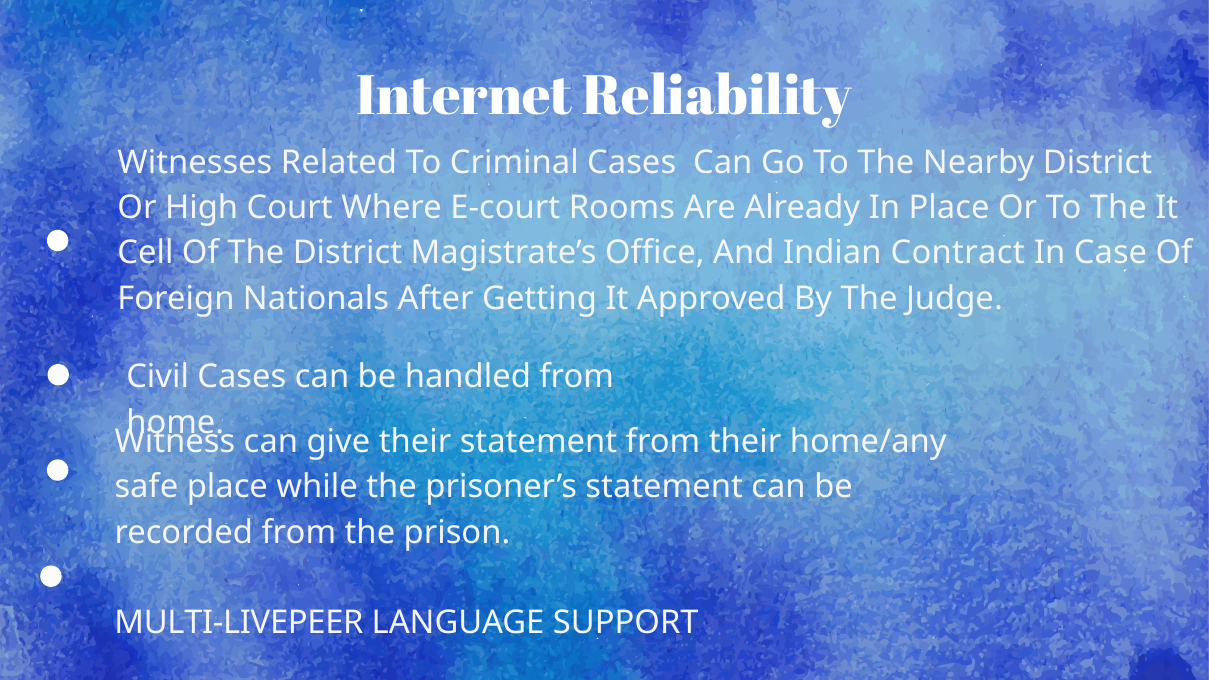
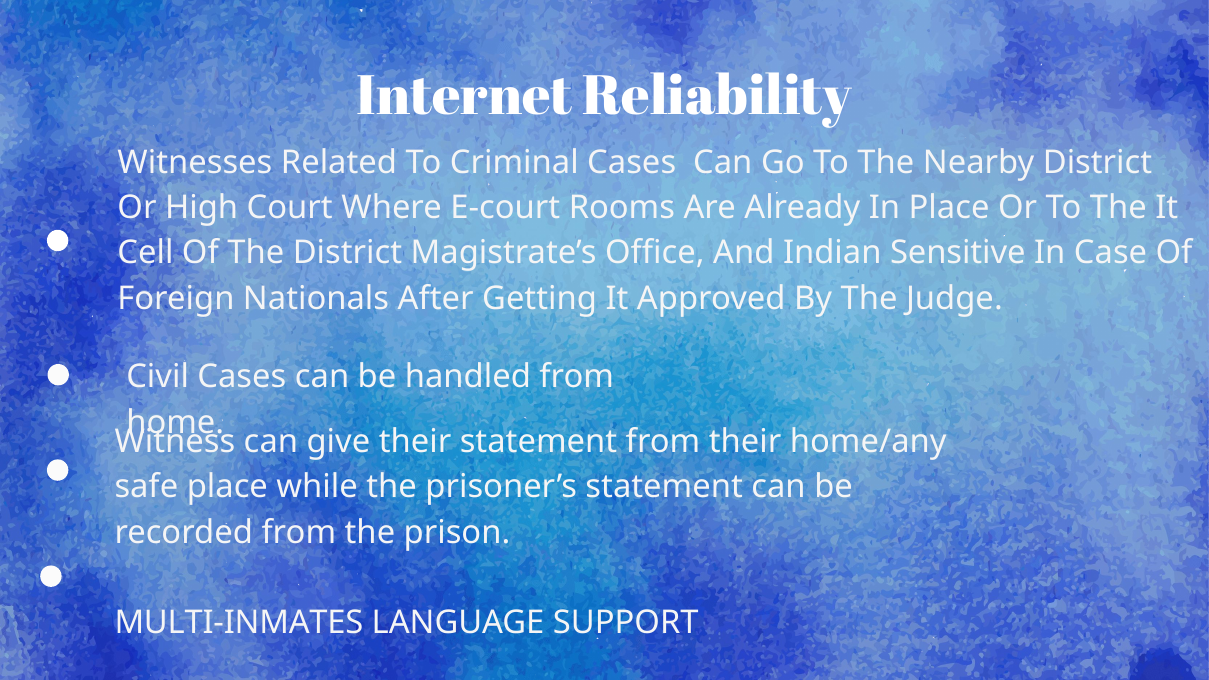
Contract: Contract -> Sensitive
MULTI-LIVEPEER: MULTI-LIVEPEER -> MULTI-INMATES
